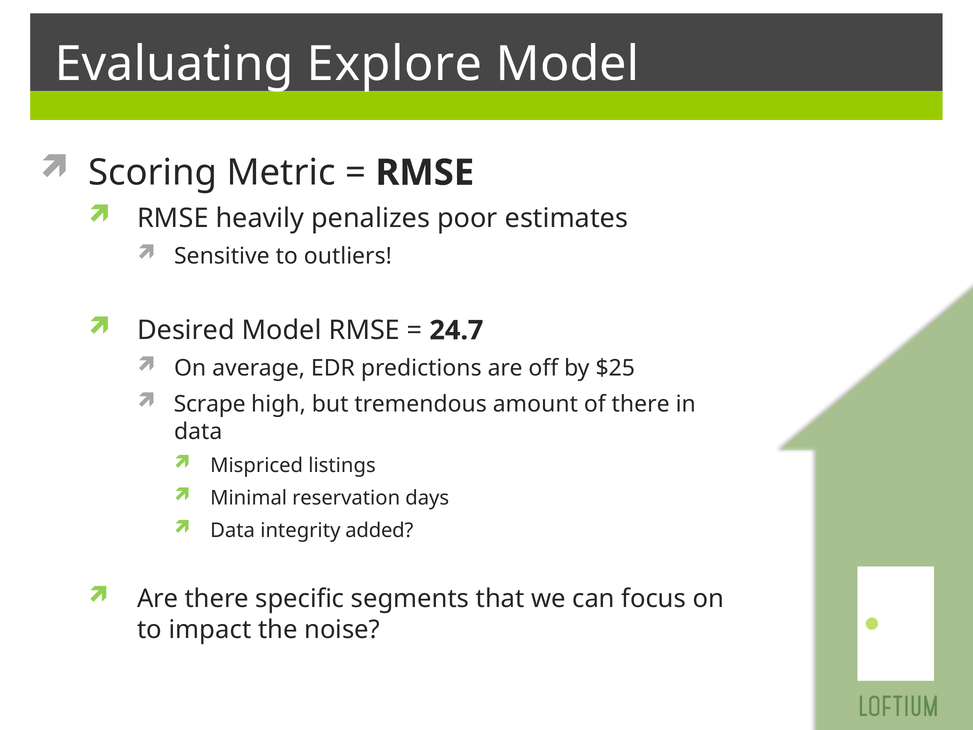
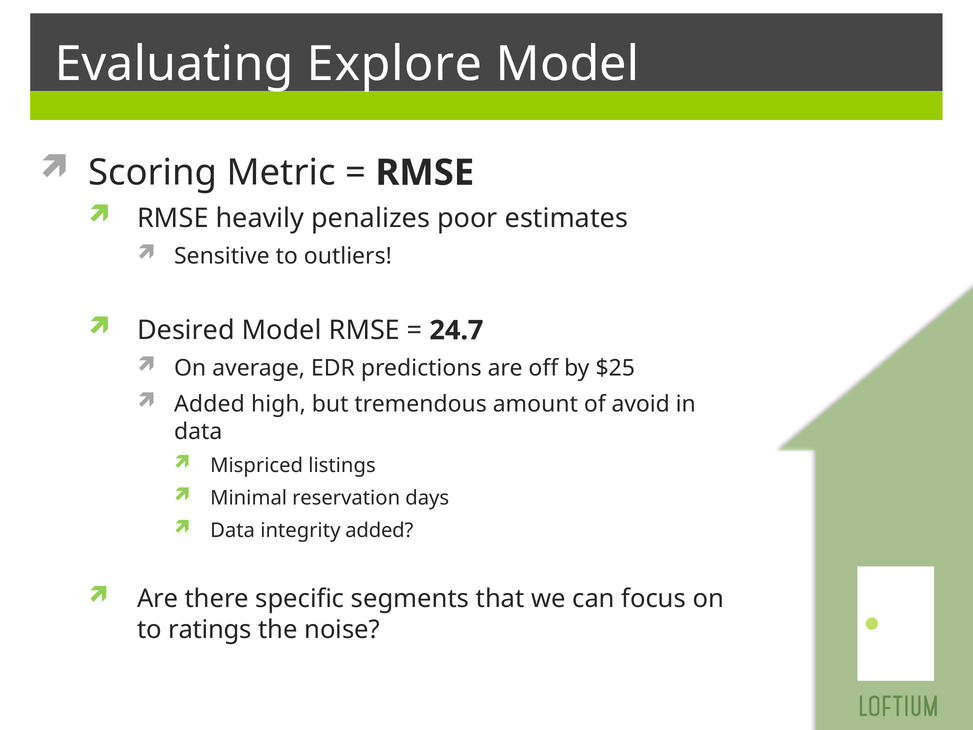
Scrape at (210, 404): Scrape -> Added
of there: there -> avoid
impact: impact -> ratings
